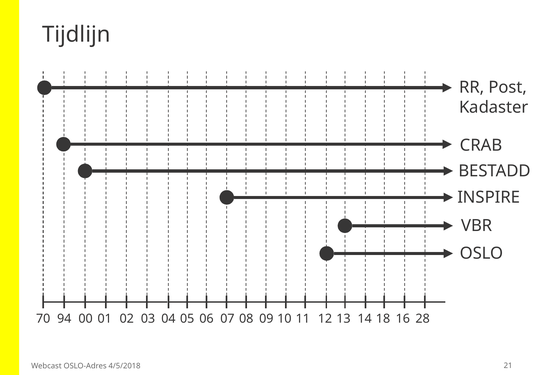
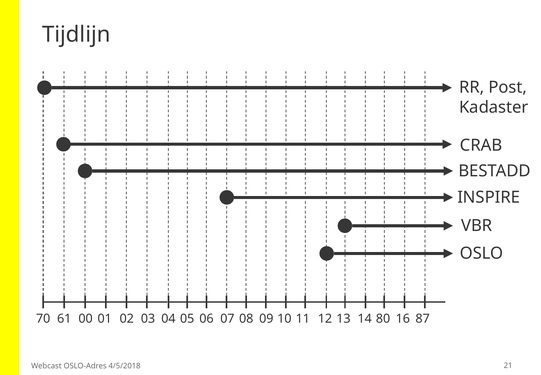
94: 94 -> 61
18: 18 -> 80
28: 28 -> 87
